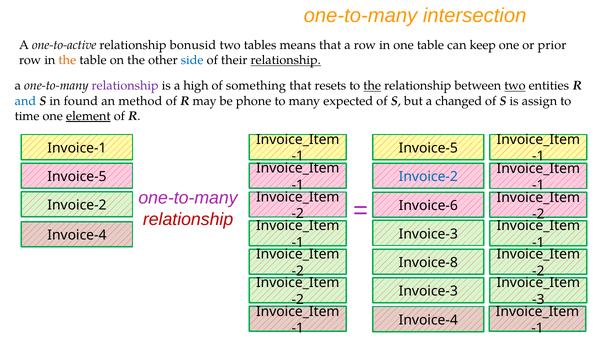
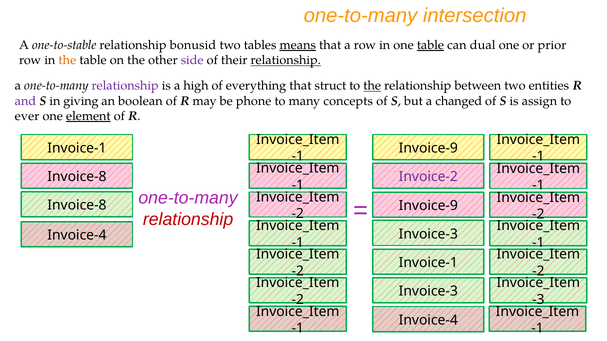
one-to-active: one-to-active -> one-to-stable
means underline: none -> present
table at (430, 45) underline: none -> present
keep: keep -> dual
side colour: blue -> purple
something: something -> everything
resets: resets -> struct
two at (515, 86) underline: present -> none
and colour: blue -> purple
found: found -> giving
method: method -> boolean
expected: expected -> concepts
time: time -> ever
Invoice-5 at (428, 148): Invoice-5 -> Invoice-9
Invoice-2 at (428, 177) colour: blue -> purple
Invoice-5 at (77, 177): Invoice-5 -> Invoice-8
Invoice-2 at (77, 206): Invoice-2 -> Invoice-8
Invoice-6 at (428, 206): Invoice-6 -> Invoice-9
Invoice-8 at (428, 263): Invoice-8 -> Invoice-1
